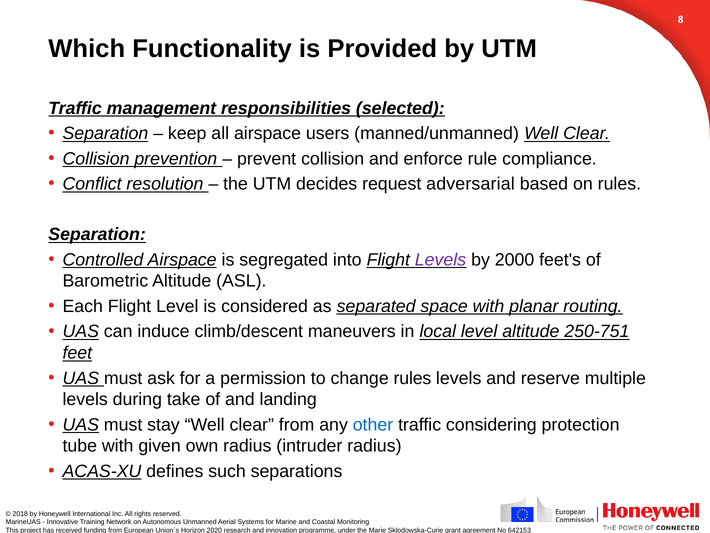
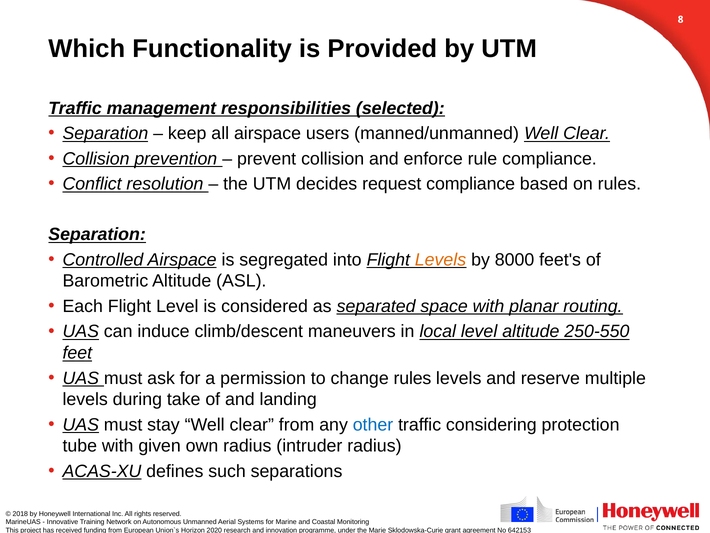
request adversarial: adversarial -> compliance
Levels at (441, 259) colour: purple -> orange
2000: 2000 -> 8000
250-751: 250-751 -> 250-550
